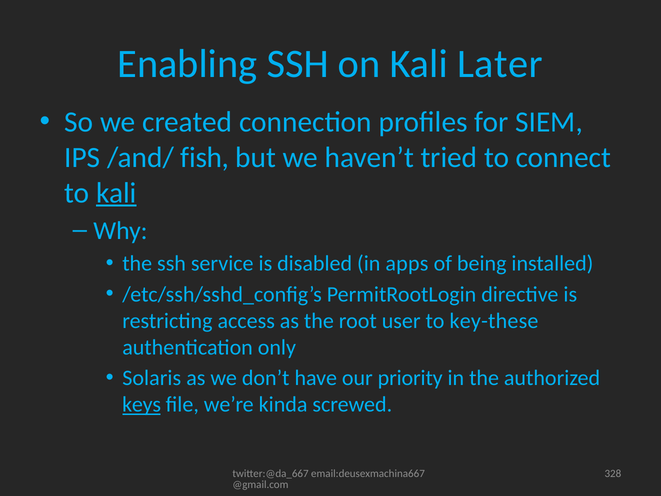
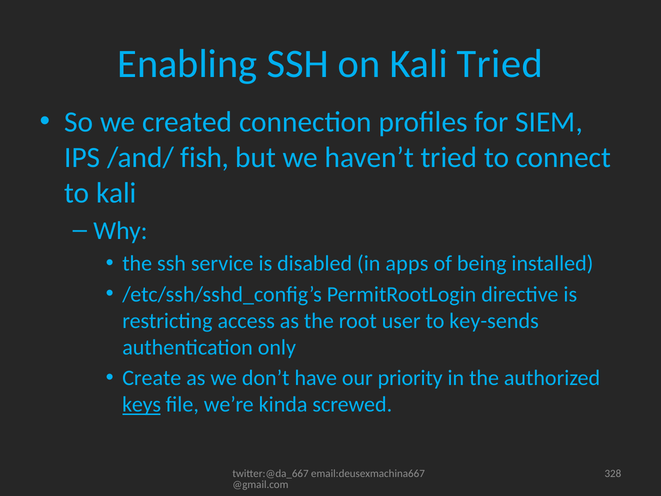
Kali Later: Later -> Tried
kali at (116, 193) underline: present -> none
key-these: key-these -> key-sends
Solaris: Solaris -> Create
